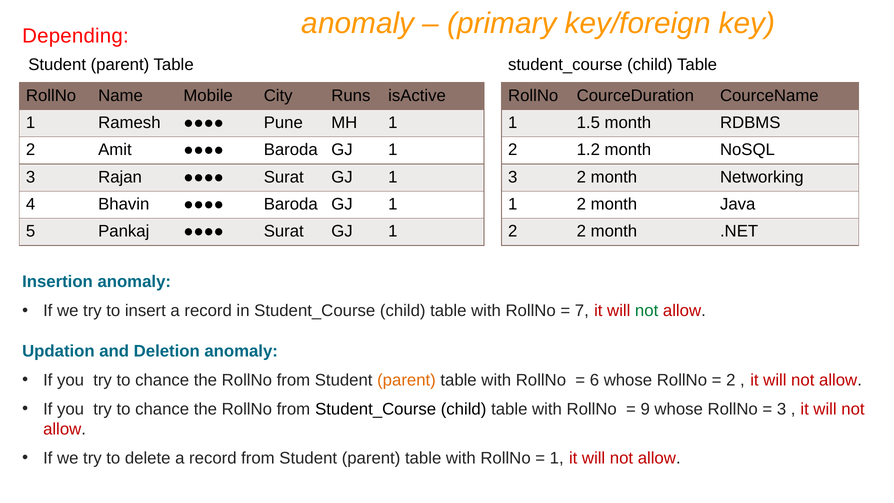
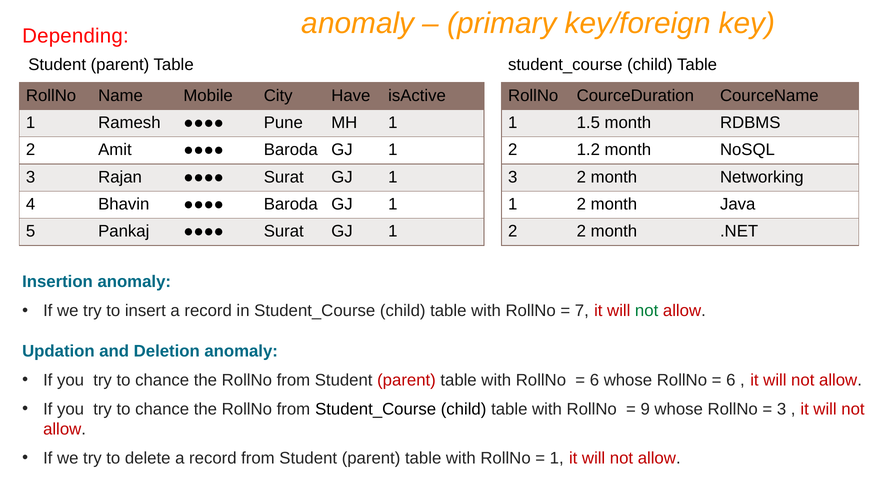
Runs: Runs -> Have
parent at (406, 380) colour: orange -> red
2 at (731, 380): 2 -> 6
